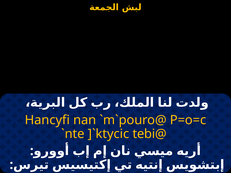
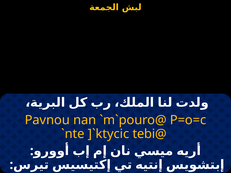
Hancyfi: Hancyfi -> Pavnou
